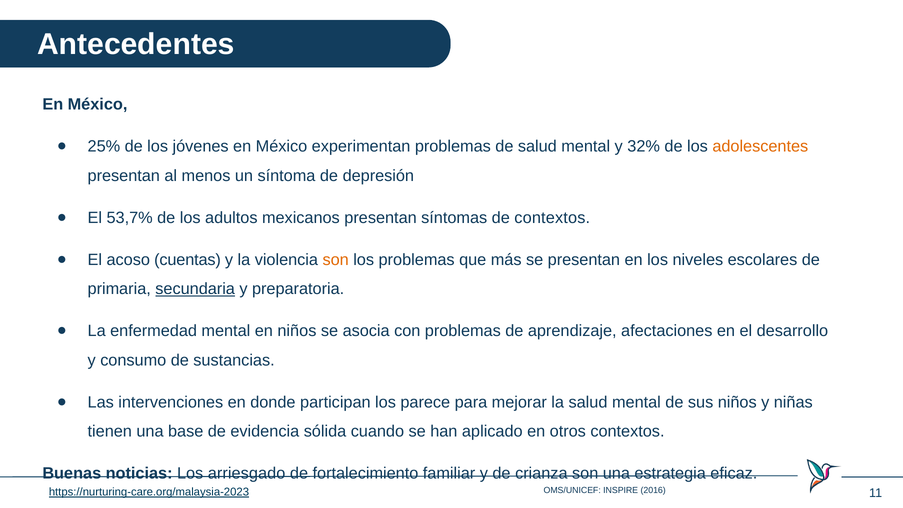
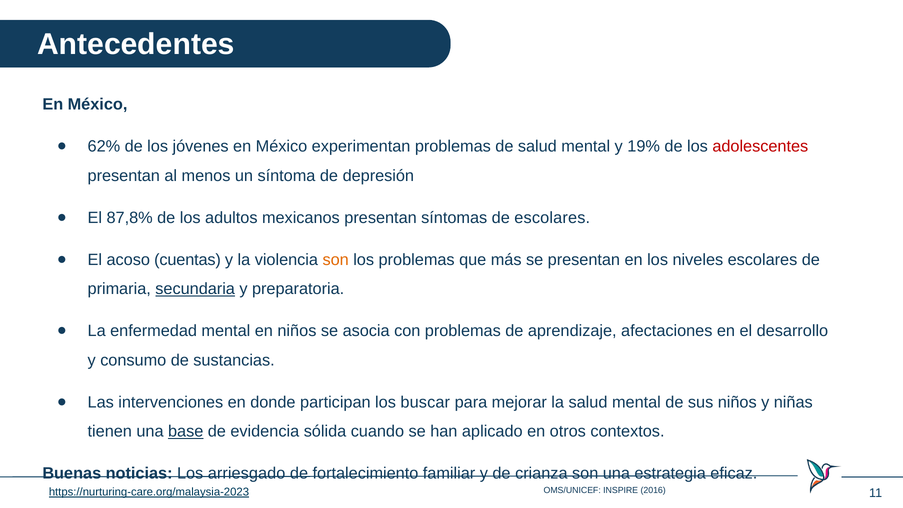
25%: 25% -> 62%
32%: 32% -> 19%
adolescentes colour: orange -> red
53,7%: 53,7% -> 87,8%
de contextos: contextos -> escolares
parece: parece -> buscar
base underline: none -> present
